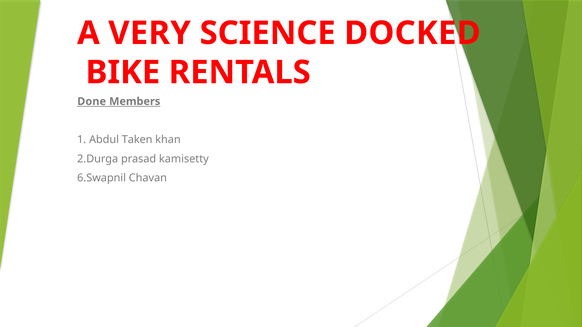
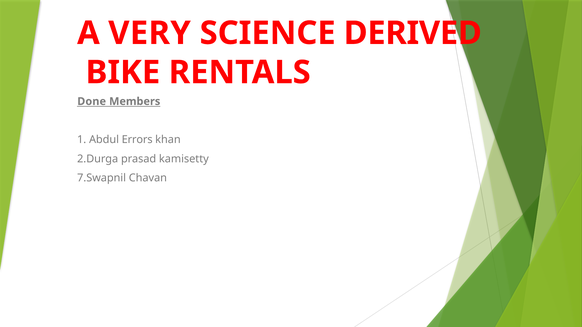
DOCKED: DOCKED -> DERIVED
Taken: Taken -> Errors
6.Swapnil: 6.Swapnil -> 7.Swapnil
